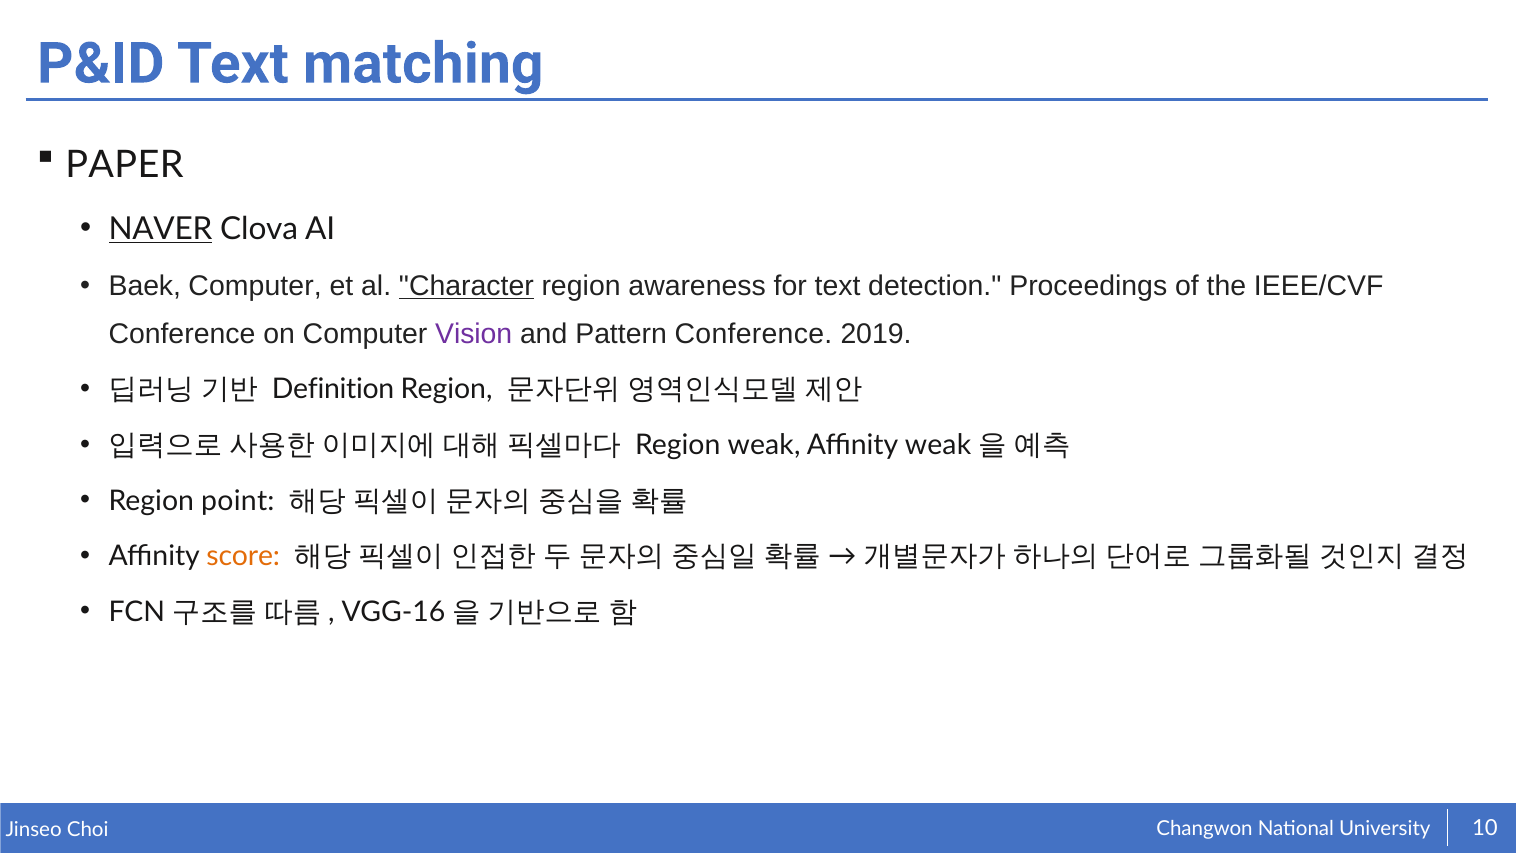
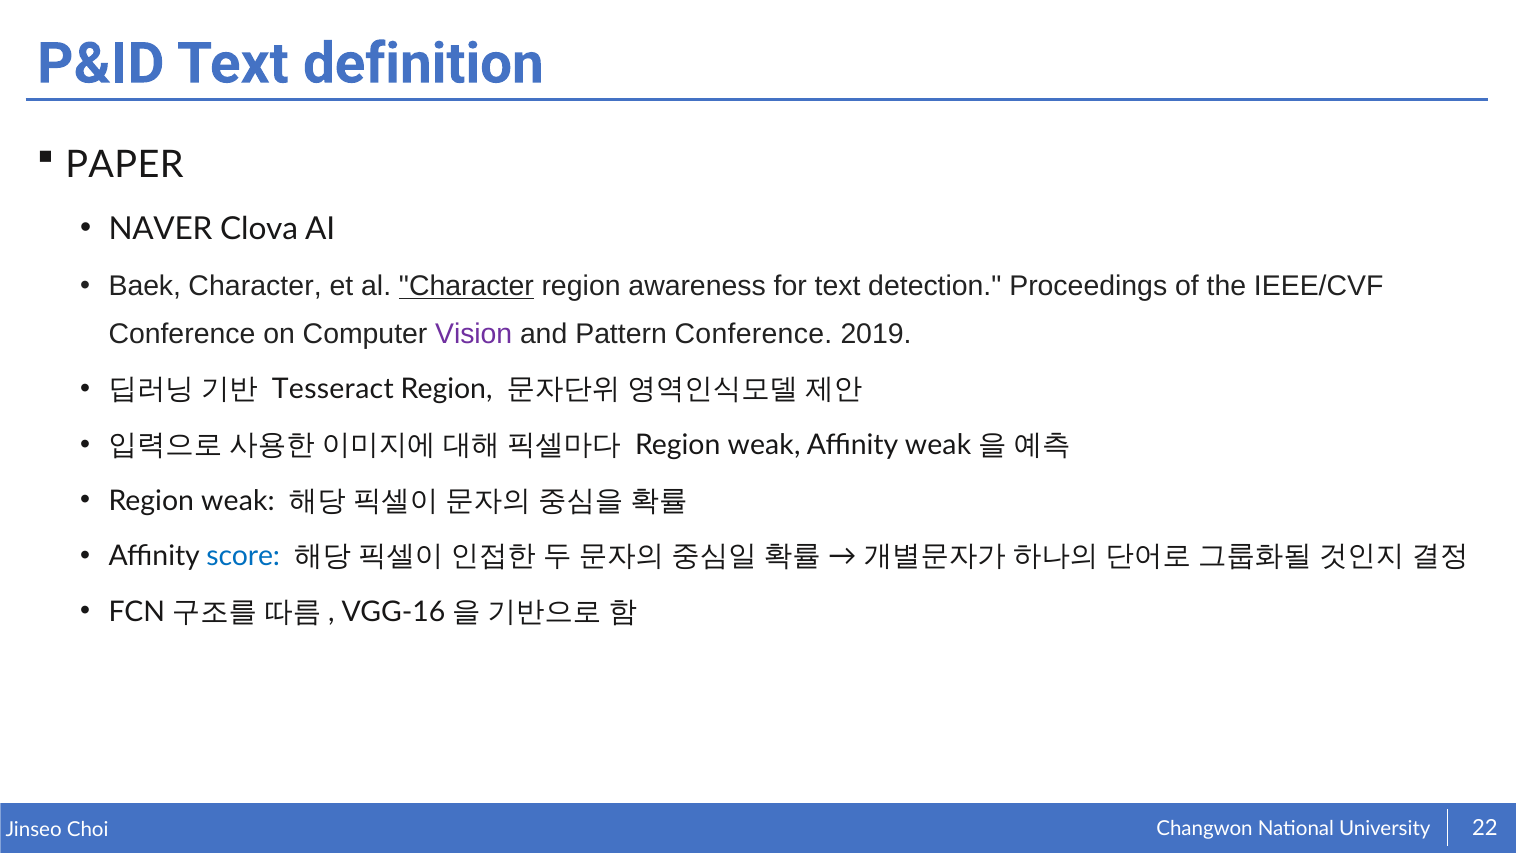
matching: matching -> definition
NAVER underline: present -> none
Baek Computer: Computer -> Character
Definition: Definition -> Tesseract
point at (238, 501): point -> weak
score colour: orange -> blue
10: 10 -> 22
